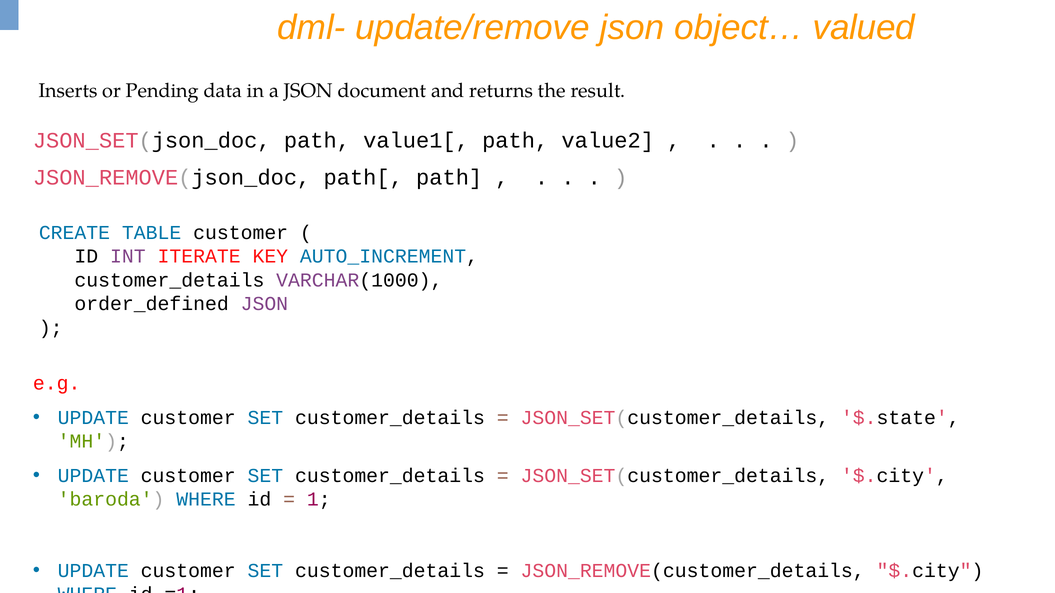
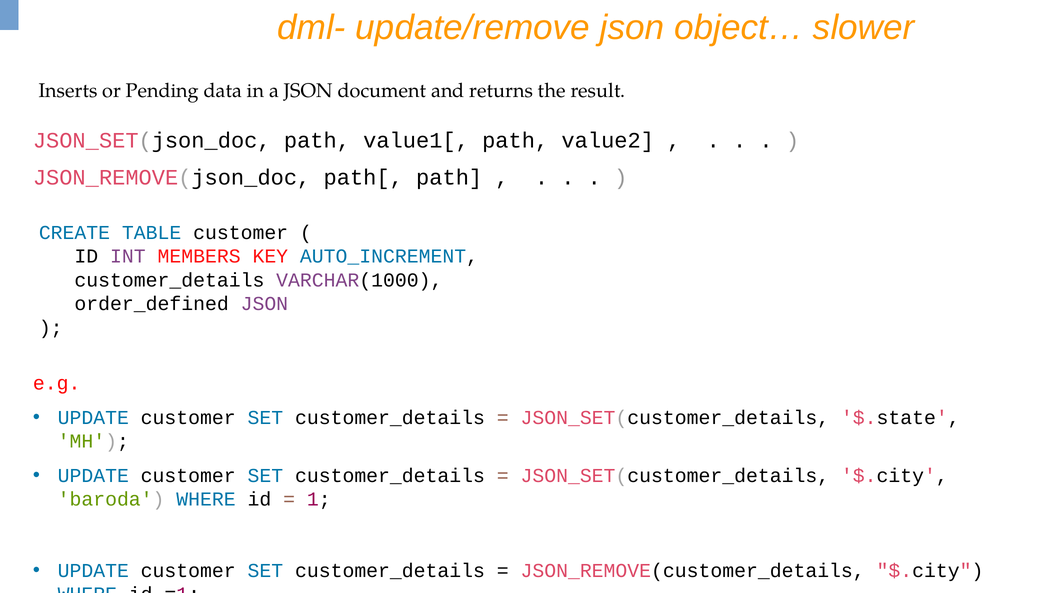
valued: valued -> slower
ITERATE: ITERATE -> MEMBERS
